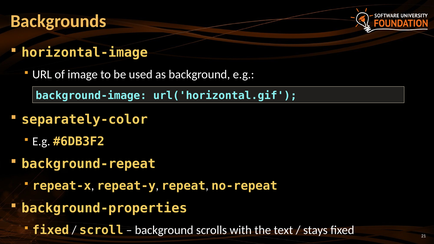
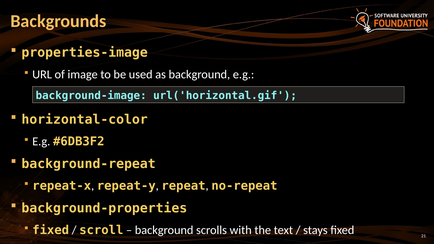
horizontal-image: horizontal-image -> properties-image
separately-color: separately-color -> horizontal-color
